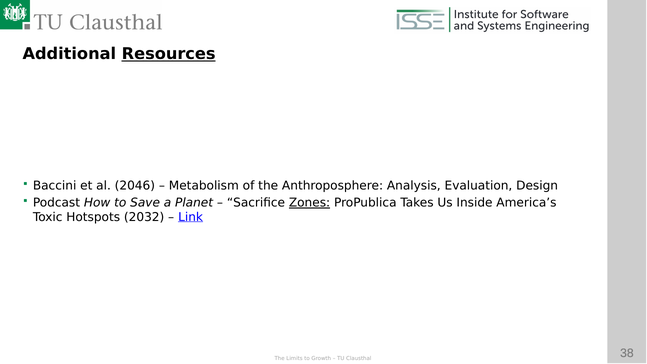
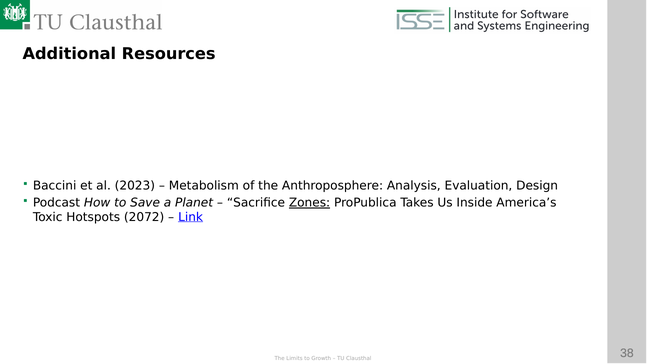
Resources underline: present -> none
2046: 2046 -> 2023
2032: 2032 -> 2072
